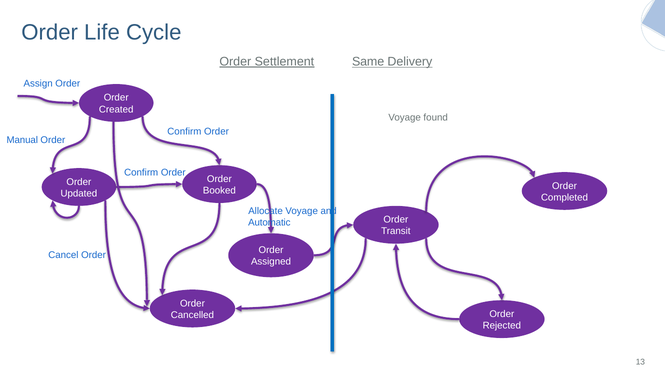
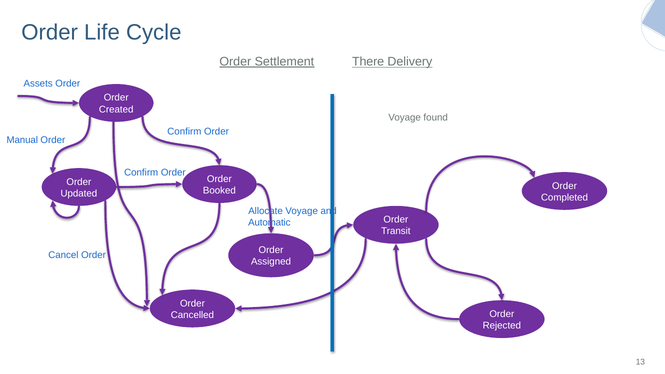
Same: Same -> There
Assign: Assign -> Assets
